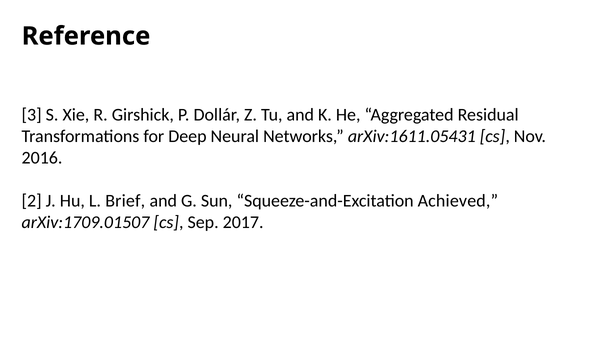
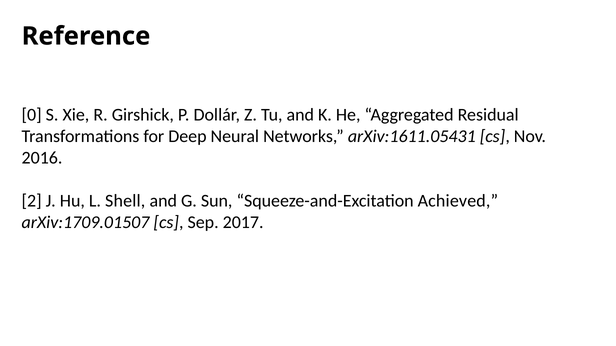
3: 3 -> 0
Brief: Brief -> Shell
